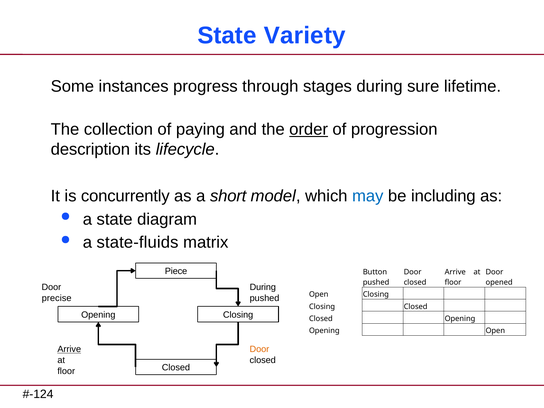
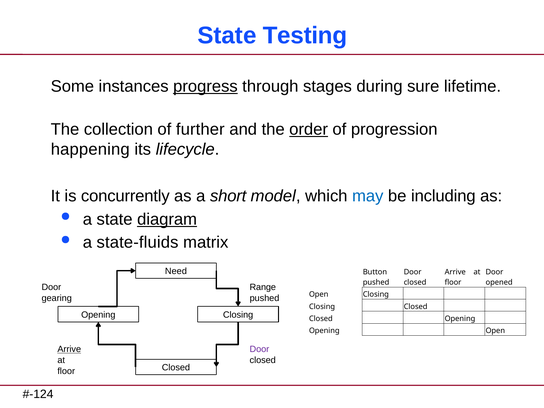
Variety: Variety -> Testing
progress underline: none -> present
paying: paying -> further
description: description -> happening
diagram underline: none -> present
Piece: Piece -> Need
During at (263, 287): During -> Range
precise: precise -> gearing
Door at (259, 349) colour: orange -> purple
